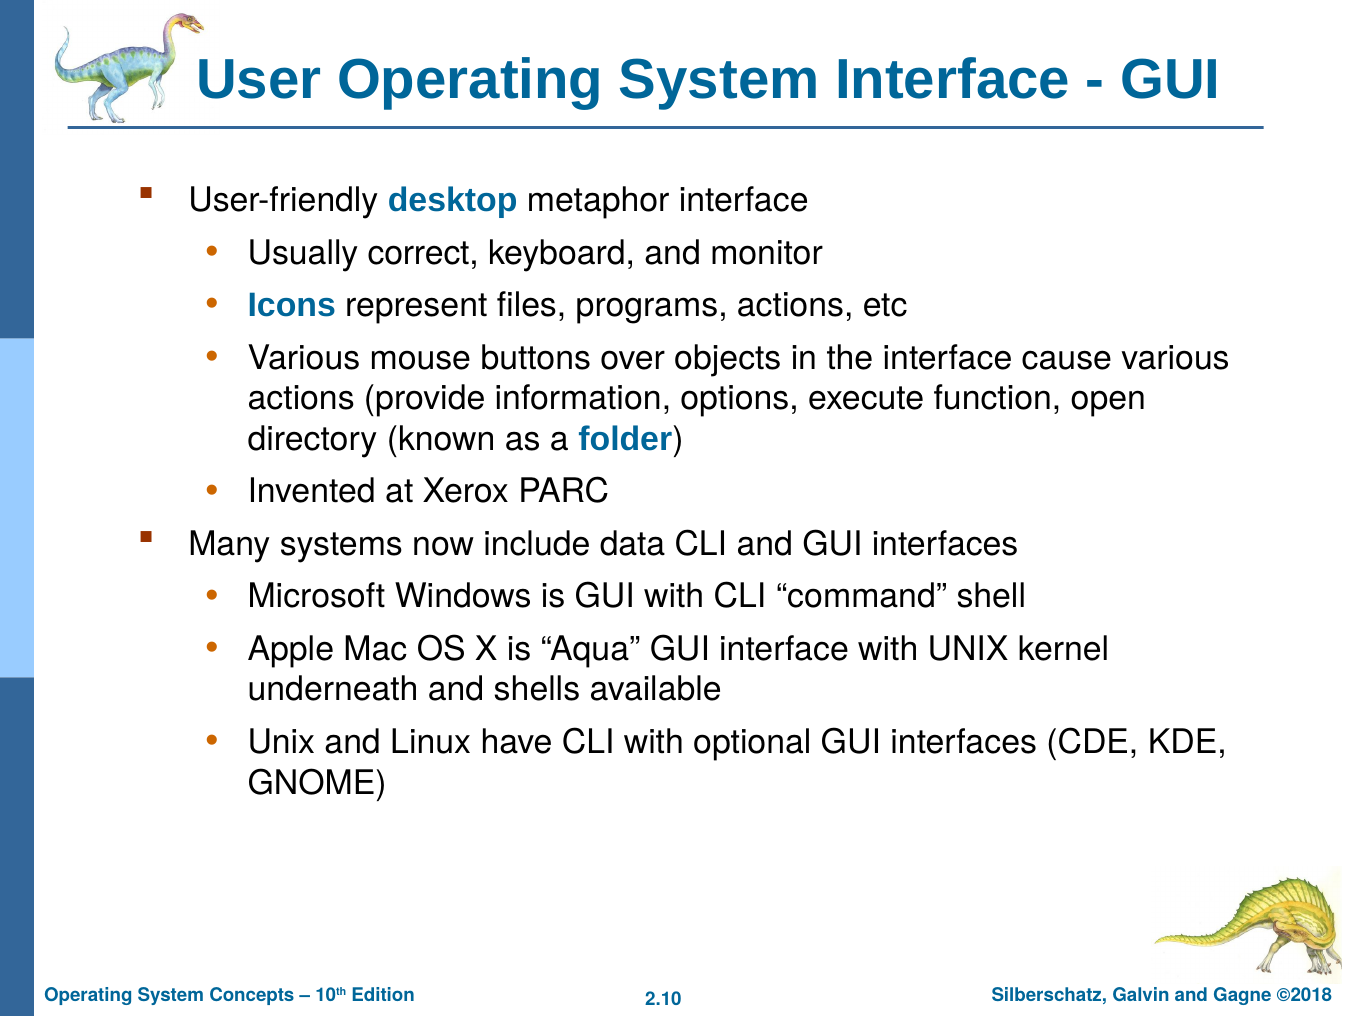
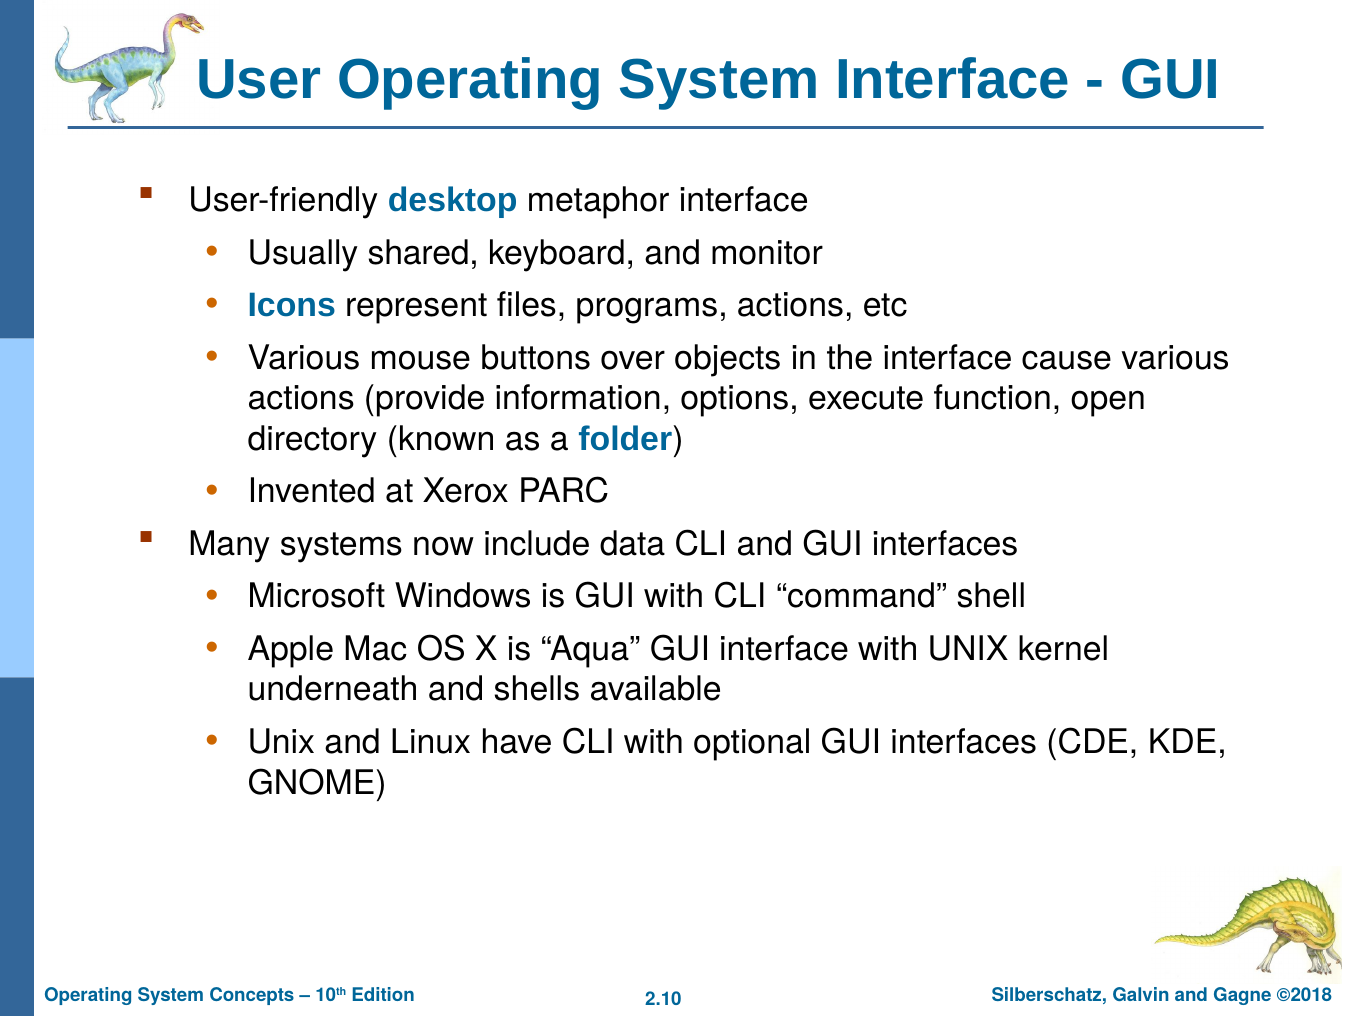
correct: correct -> shared
